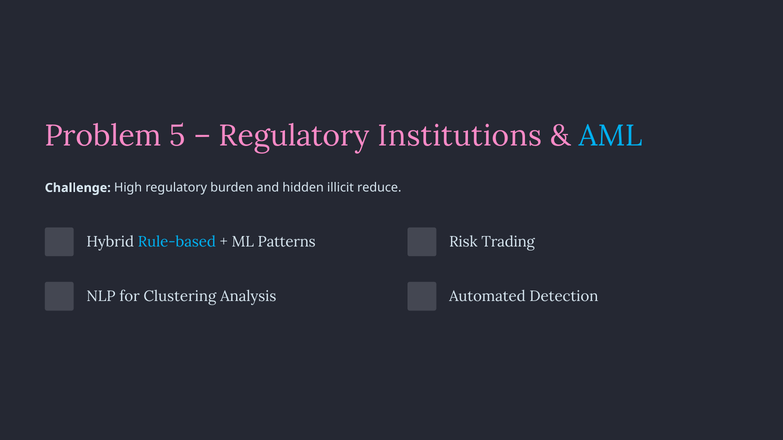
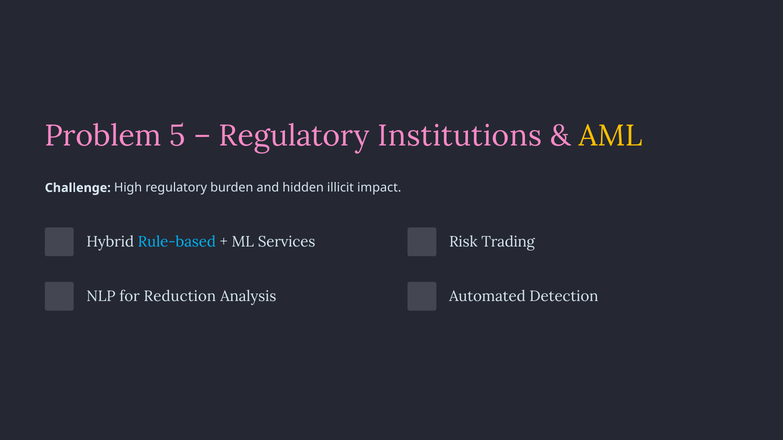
AML colour: light blue -> yellow
reduce: reduce -> impact
Patterns: Patterns -> Services
Clustering: Clustering -> Reduction
